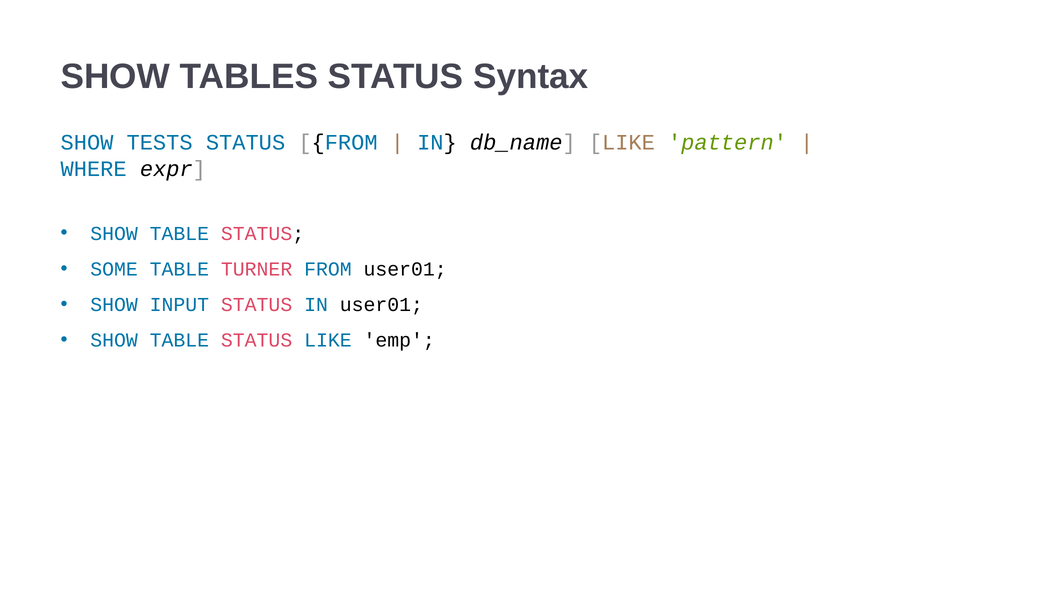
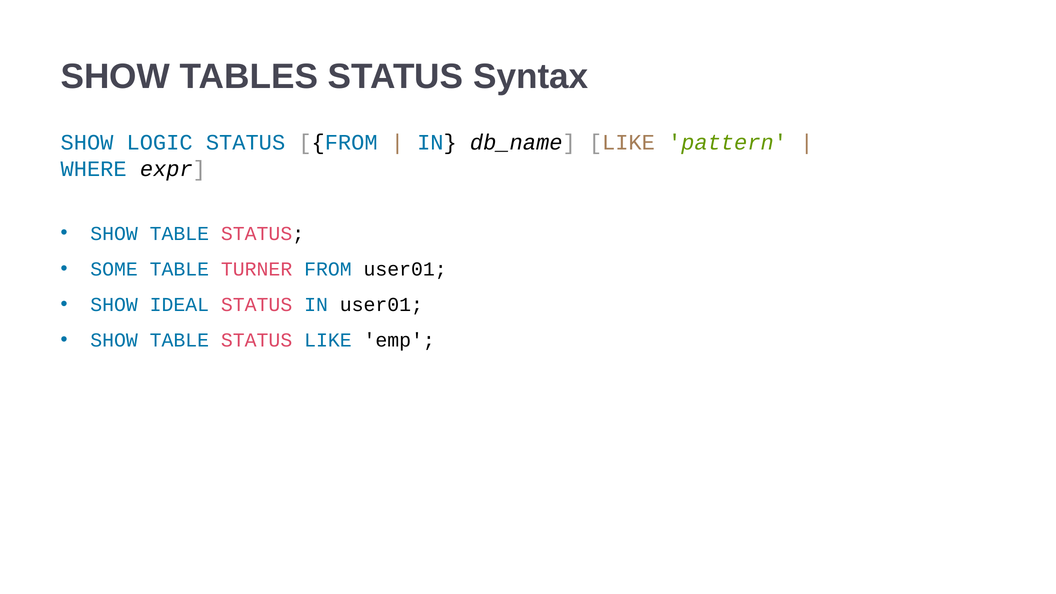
TESTS: TESTS -> LOGIC
INPUT: INPUT -> IDEAL
